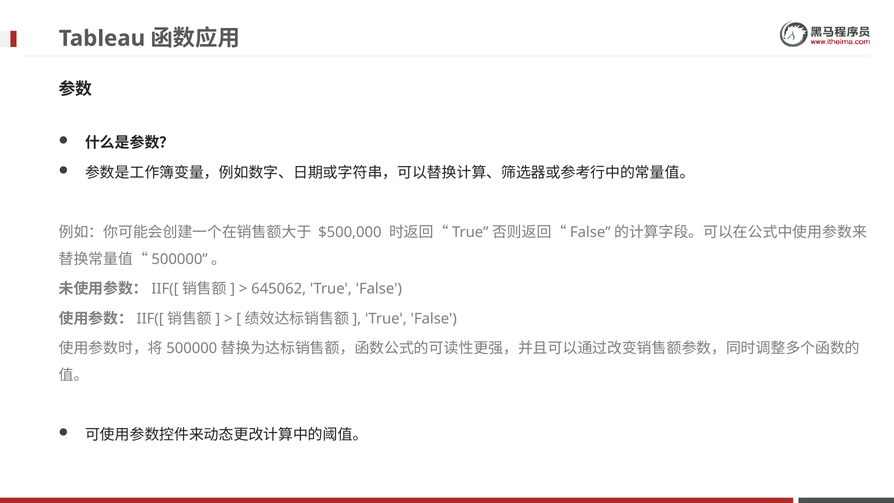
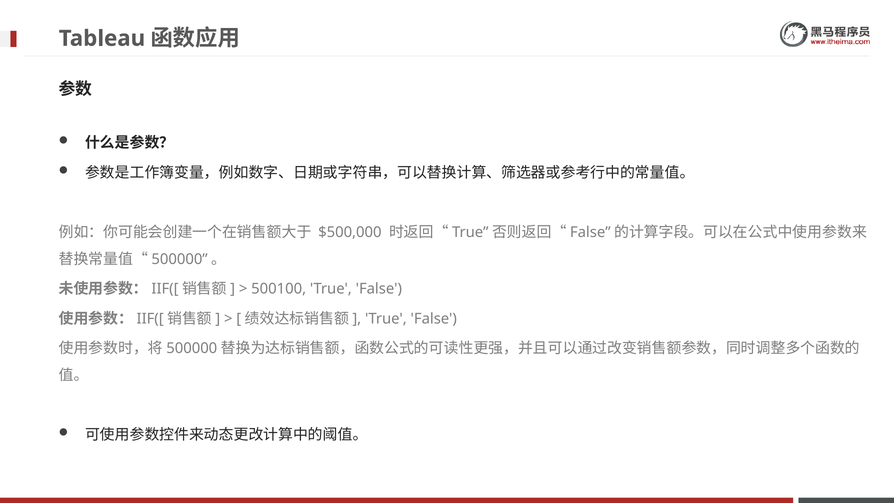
645062: 645062 -> 500100
